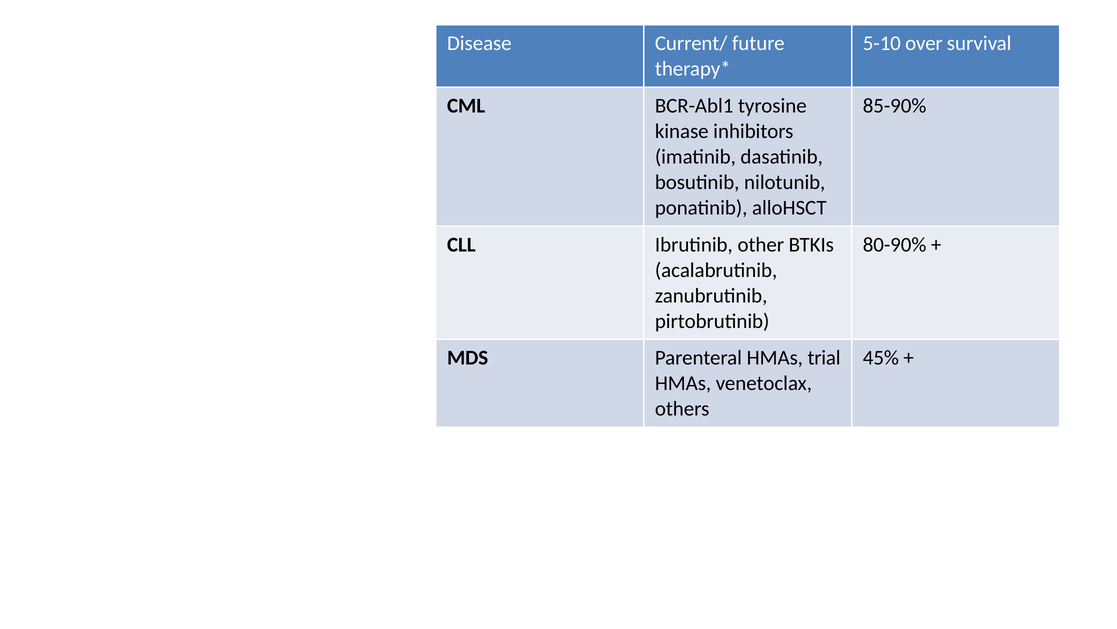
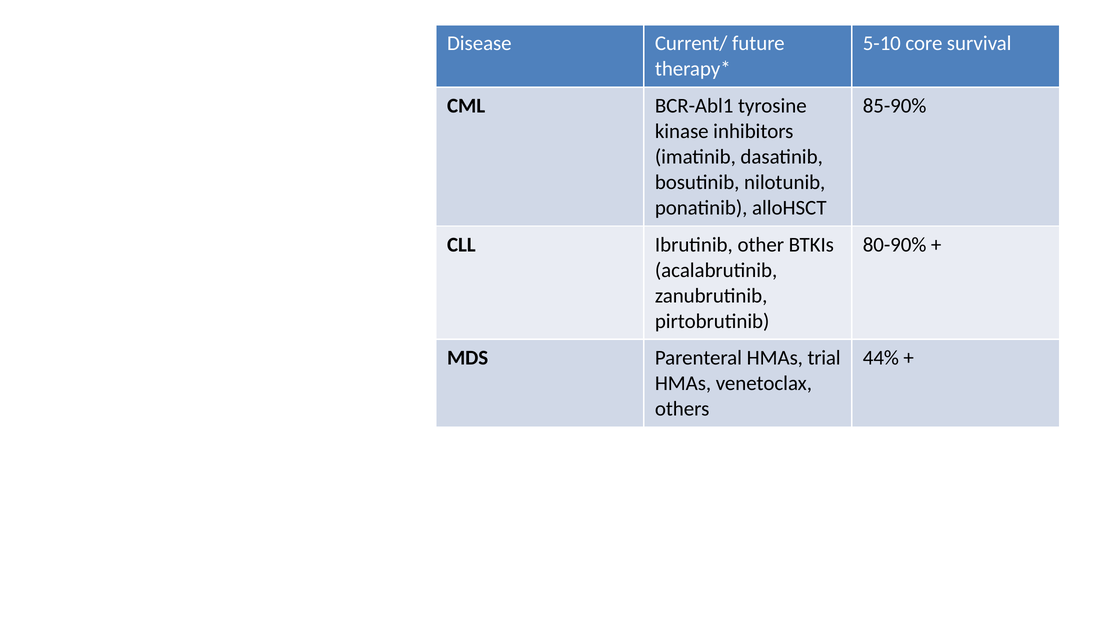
over: over -> core
45%: 45% -> 44%
